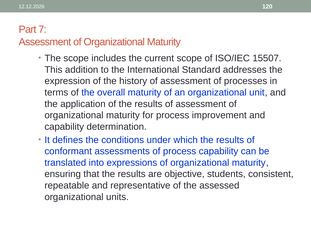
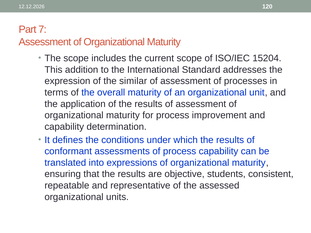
15507: 15507 -> 15204
history: history -> similar
